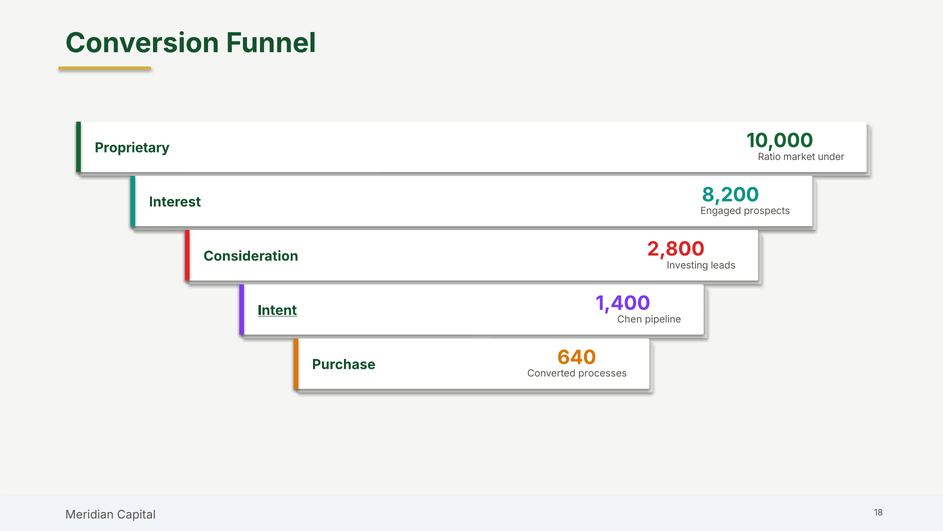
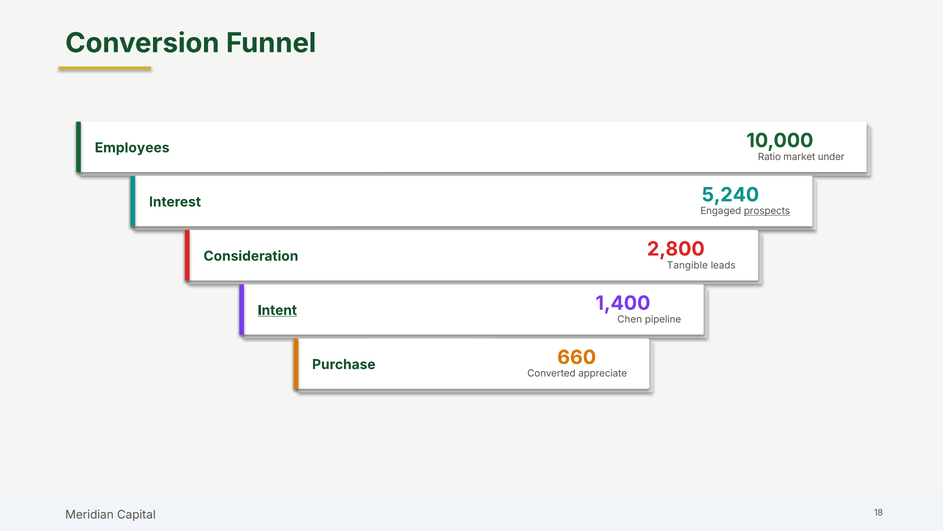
Proprietary: Proprietary -> Employees
8,200: 8,200 -> 5,240
prospects underline: none -> present
Investing: Investing -> Tangible
640: 640 -> 660
processes: processes -> appreciate
